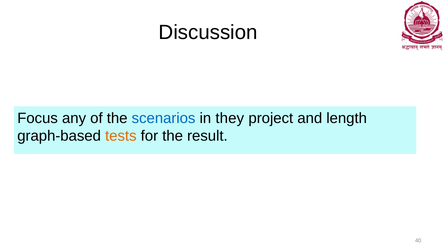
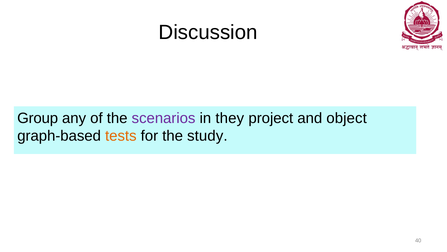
Focus: Focus -> Group
scenarios colour: blue -> purple
length: length -> object
result: result -> study
